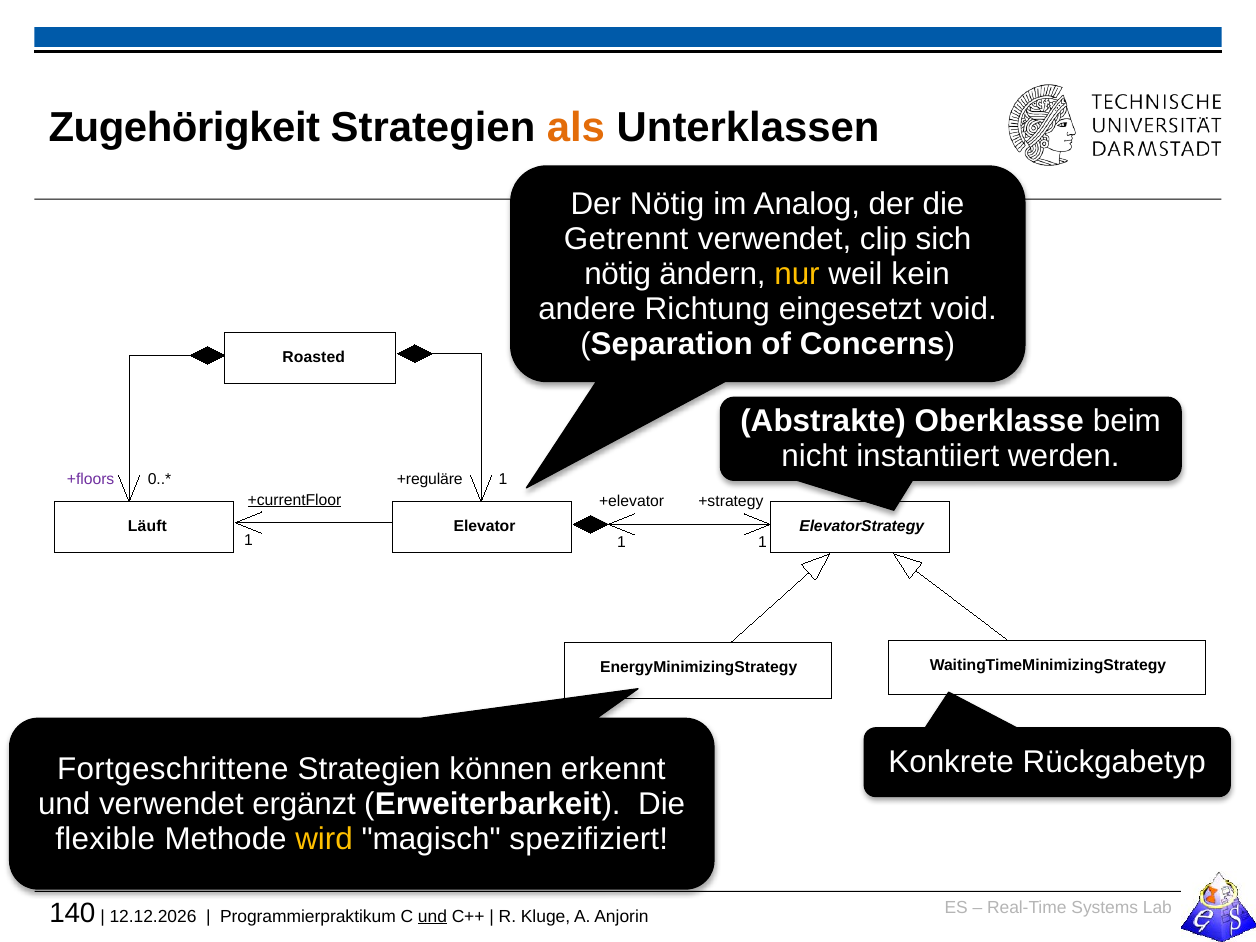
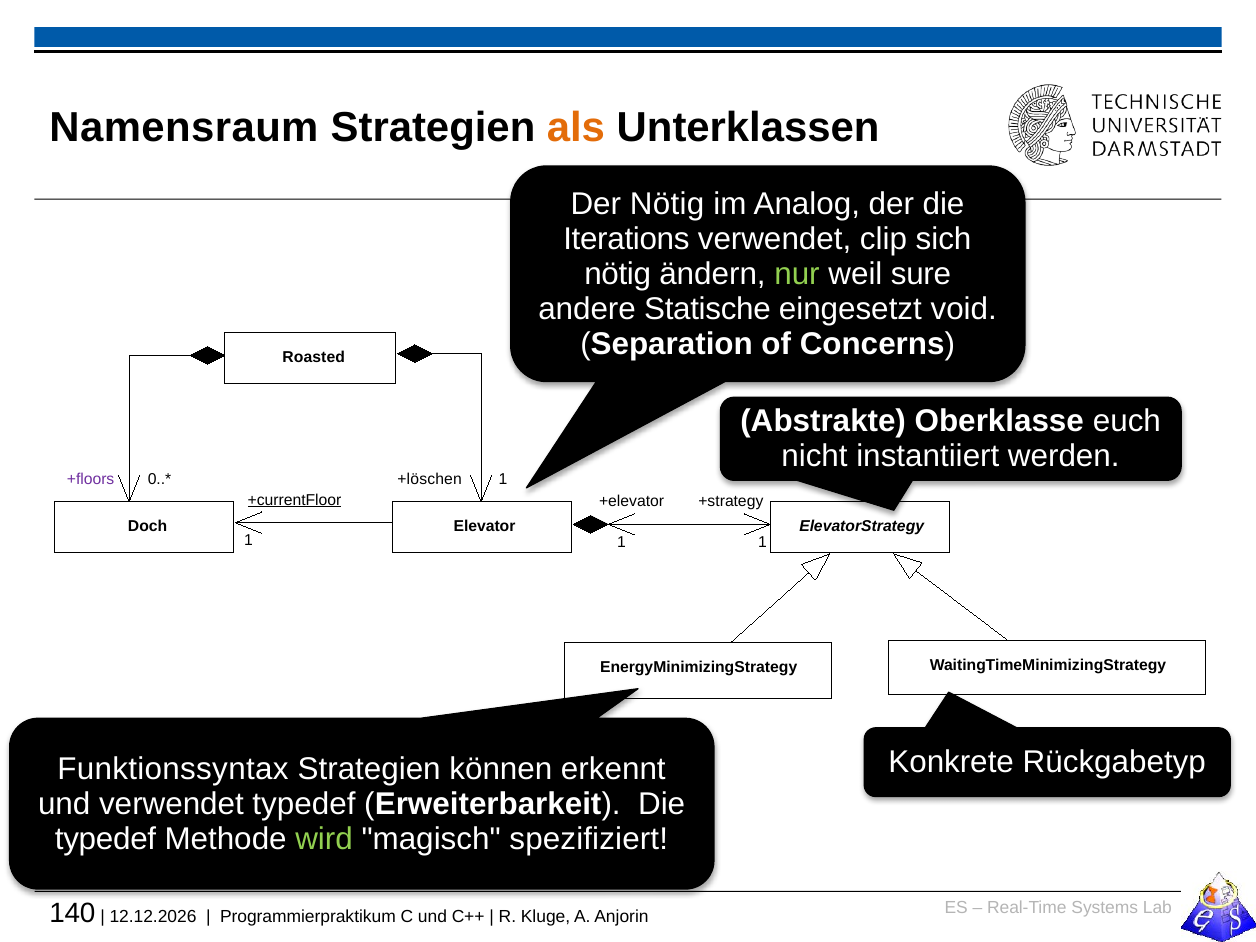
Zugehörigkeit: Zugehörigkeit -> Namensraum
Getrennt: Getrennt -> Iterations
nur colour: yellow -> light green
kein: kein -> sure
Richtung: Richtung -> Statische
beim: beim -> euch
+reguläre: +reguläre -> +löschen
Läuft: Läuft -> Doch
Fortgeschrittene: Fortgeschrittene -> Funktionssyntax
verwendet ergänzt: ergänzt -> typedef
flexible at (105, 839): flexible -> typedef
wird colour: yellow -> light green
und at (432, 916) underline: present -> none
